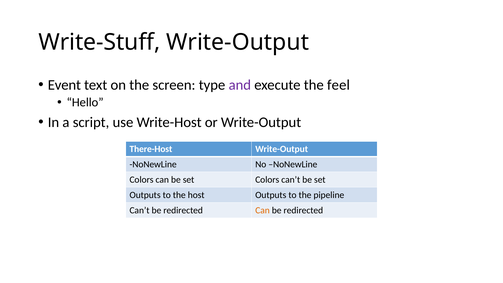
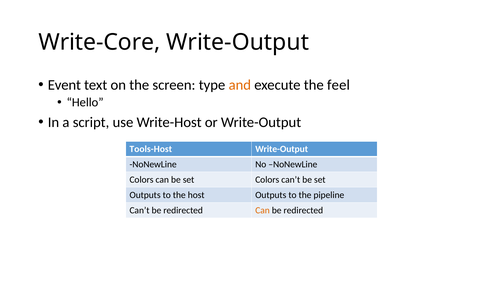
Write-Stuff: Write-Stuff -> Write-Core
and colour: purple -> orange
There-Host: There-Host -> Tools-Host
